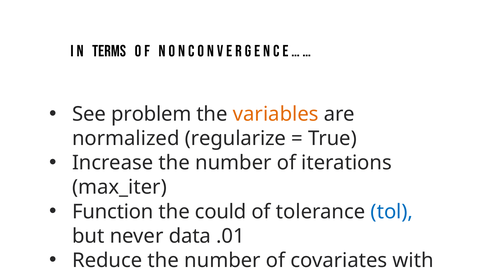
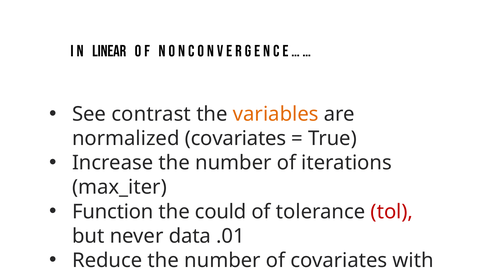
terms: terms -> linear
problem: problem -> contrast
normalized regularize: regularize -> covariates
tol colour: blue -> red
